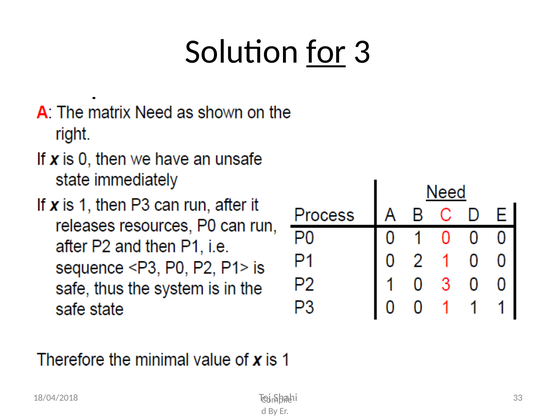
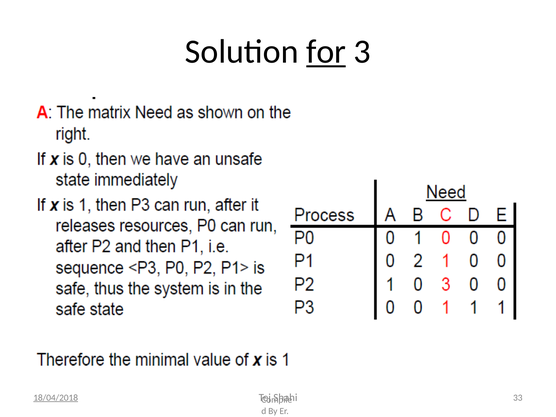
18/04/2018 underline: none -> present
